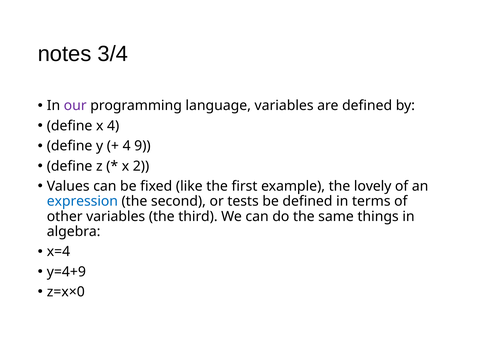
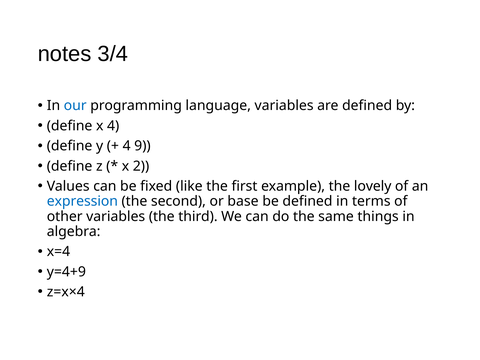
our colour: purple -> blue
tests: tests -> base
z=x×0: z=x×0 -> z=x×4
